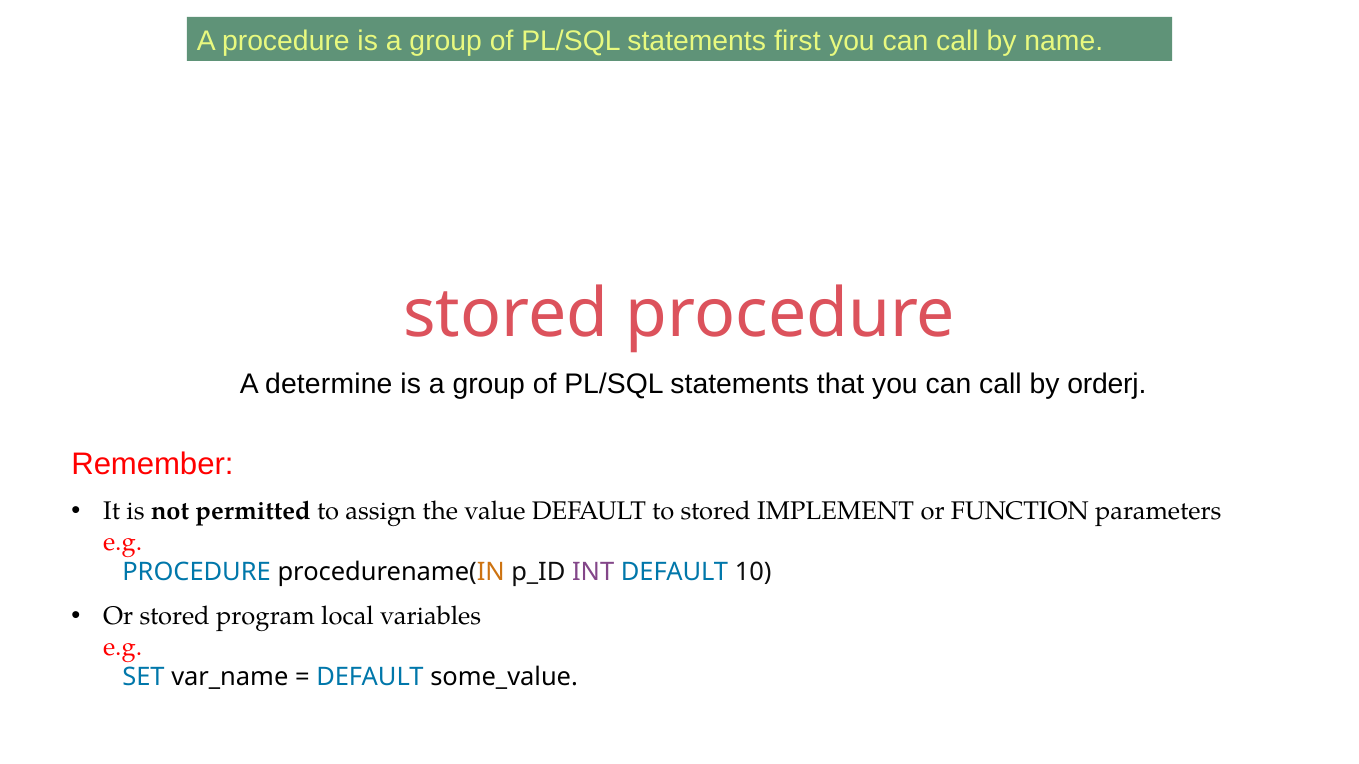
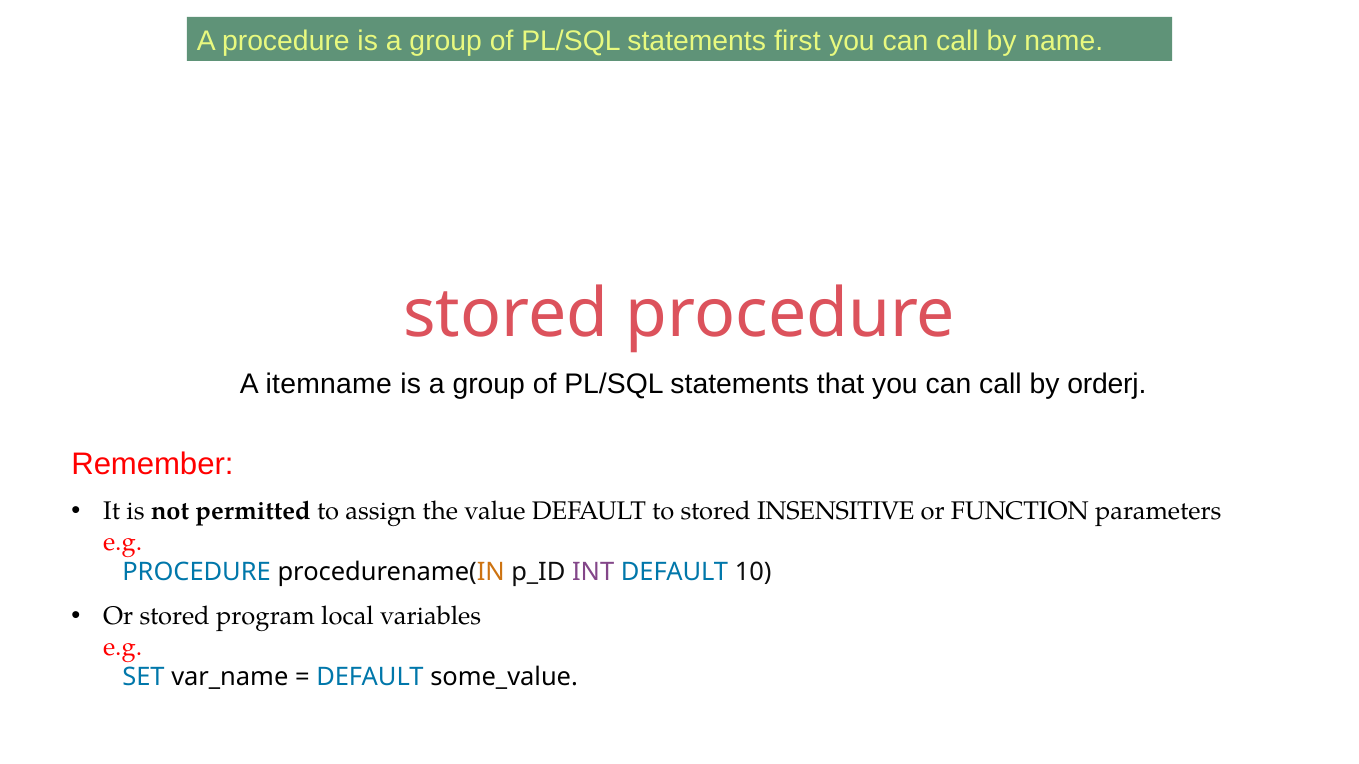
determine: determine -> itemname
IMPLEMENT: IMPLEMENT -> INSENSITIVE
